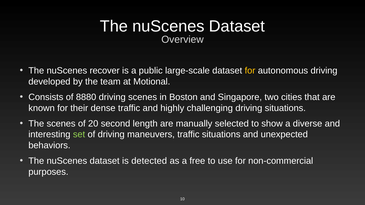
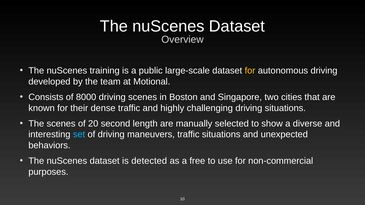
recover: recover -> training
8880: 8880 -> 8000
set colour: light green -> light blue
